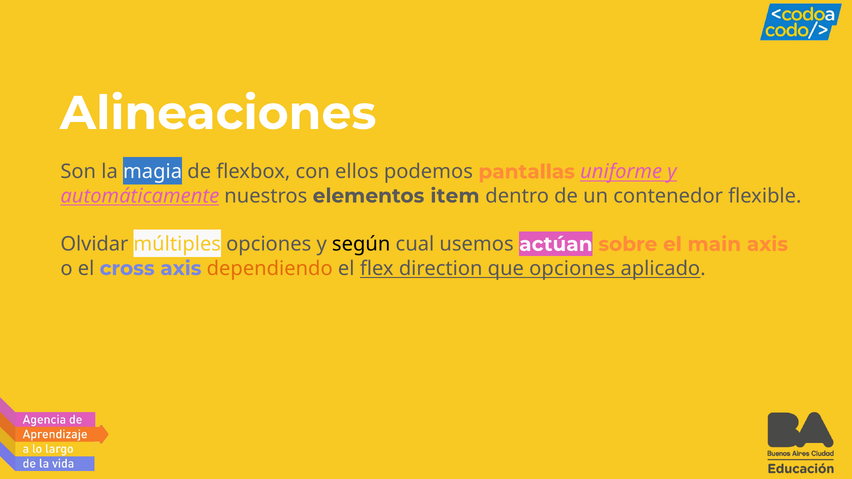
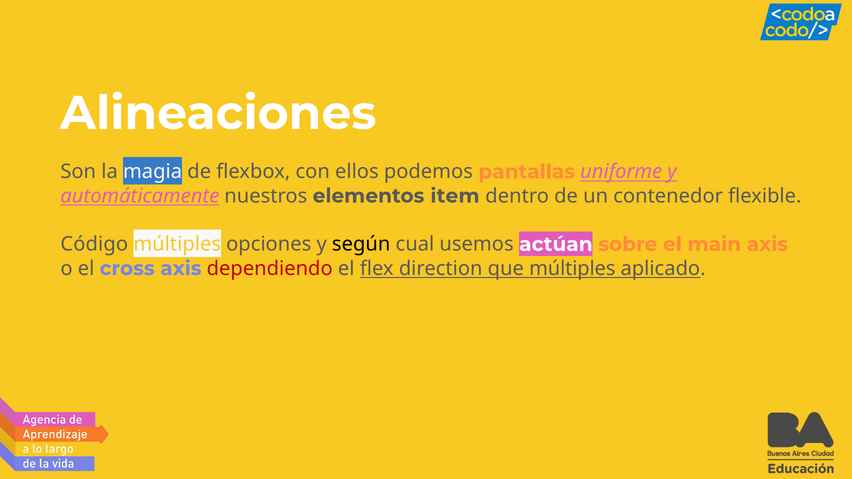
Olvidar: Olvidar -> Código
dependiendo colour: orange -> red
que opciones: opciones -> múltiples
